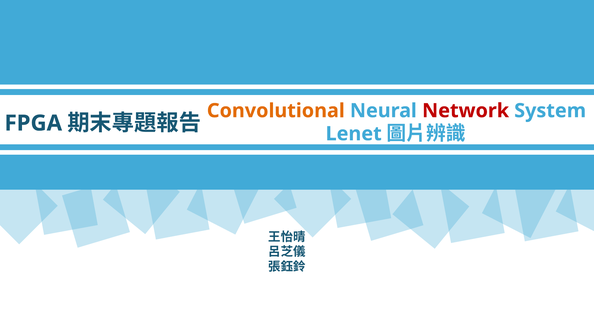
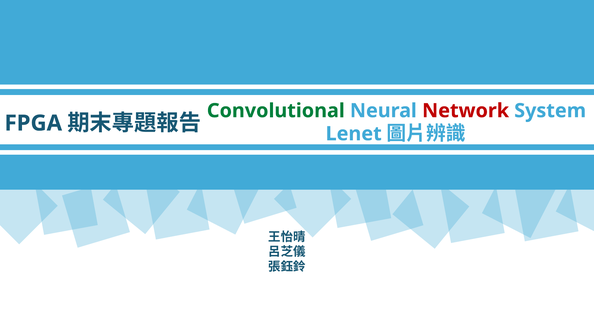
Convolutional colour: orange -> green
